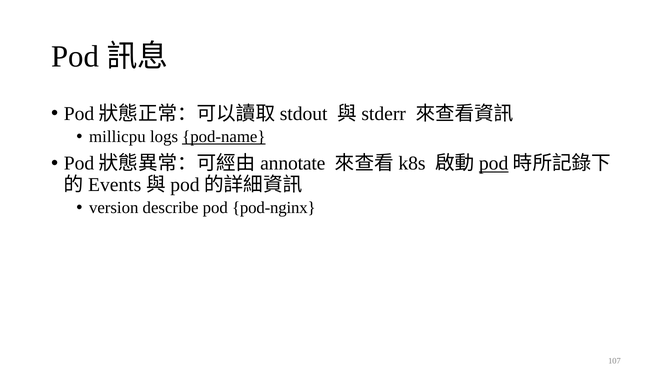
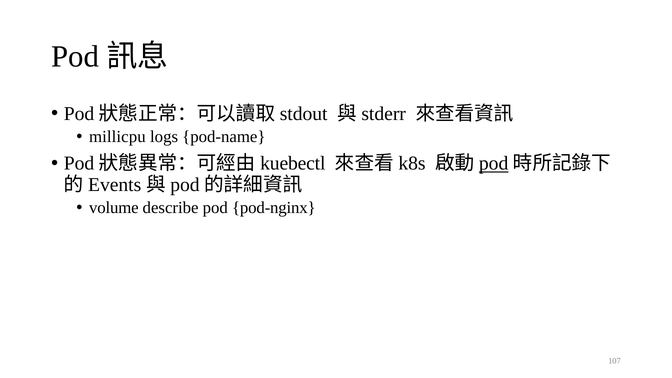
pod-name underline: present -> none
annotate: annotate -> kuebectl
version: version -> volume
